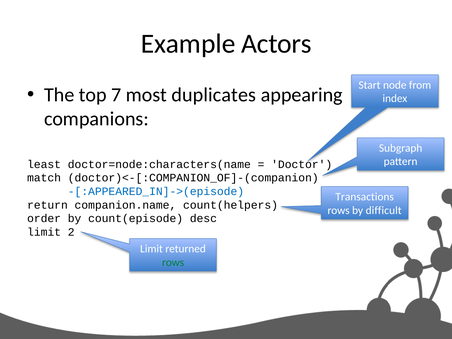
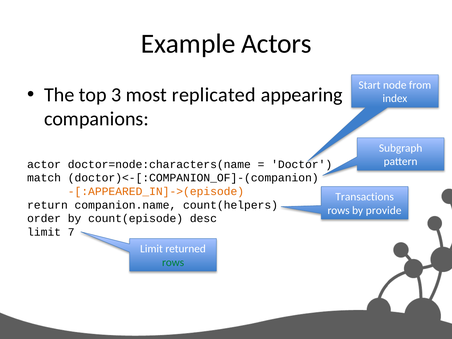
7: 7 -> 3
duplicates: duplicates -> replicated
least: least -> actor
-[:APPEARED_IN]->(episode colour: blue -> orange
difficult: difficult -> provide
2: 2 -> 7
